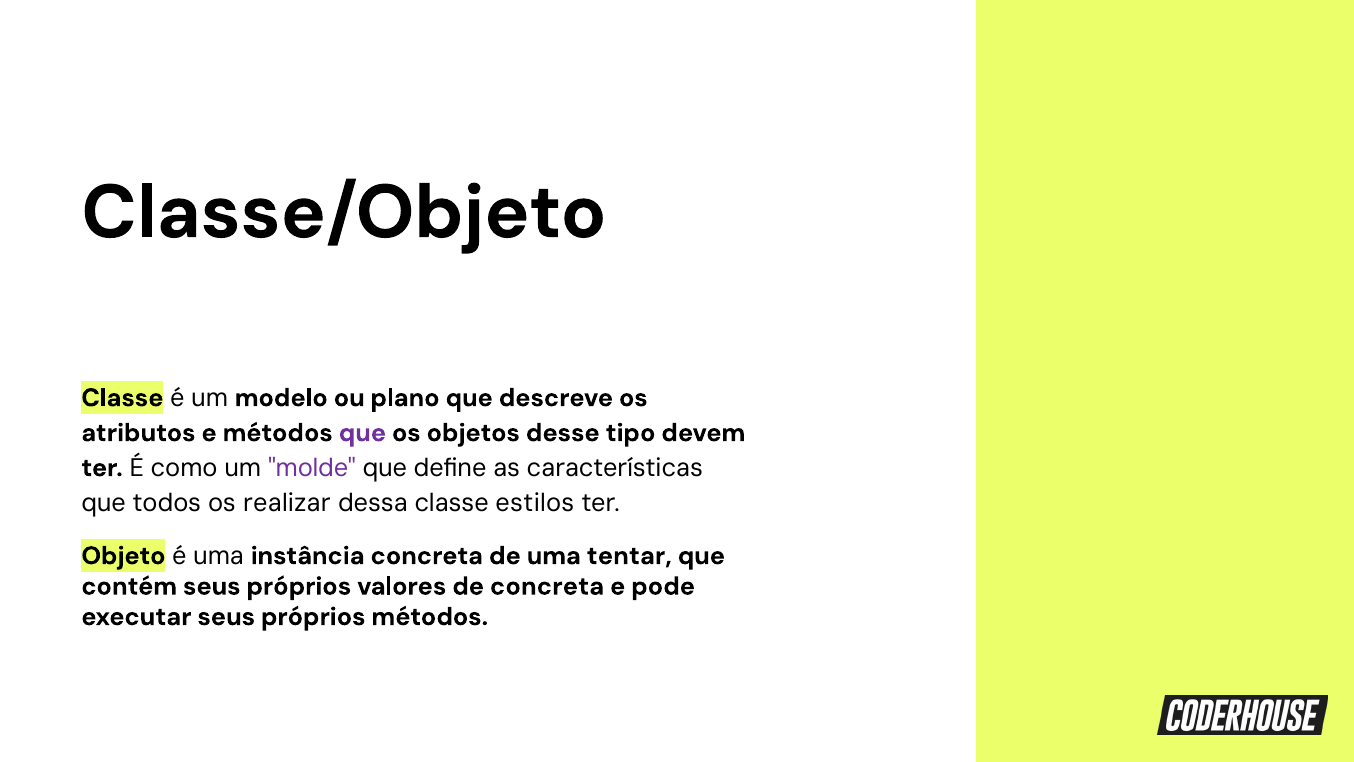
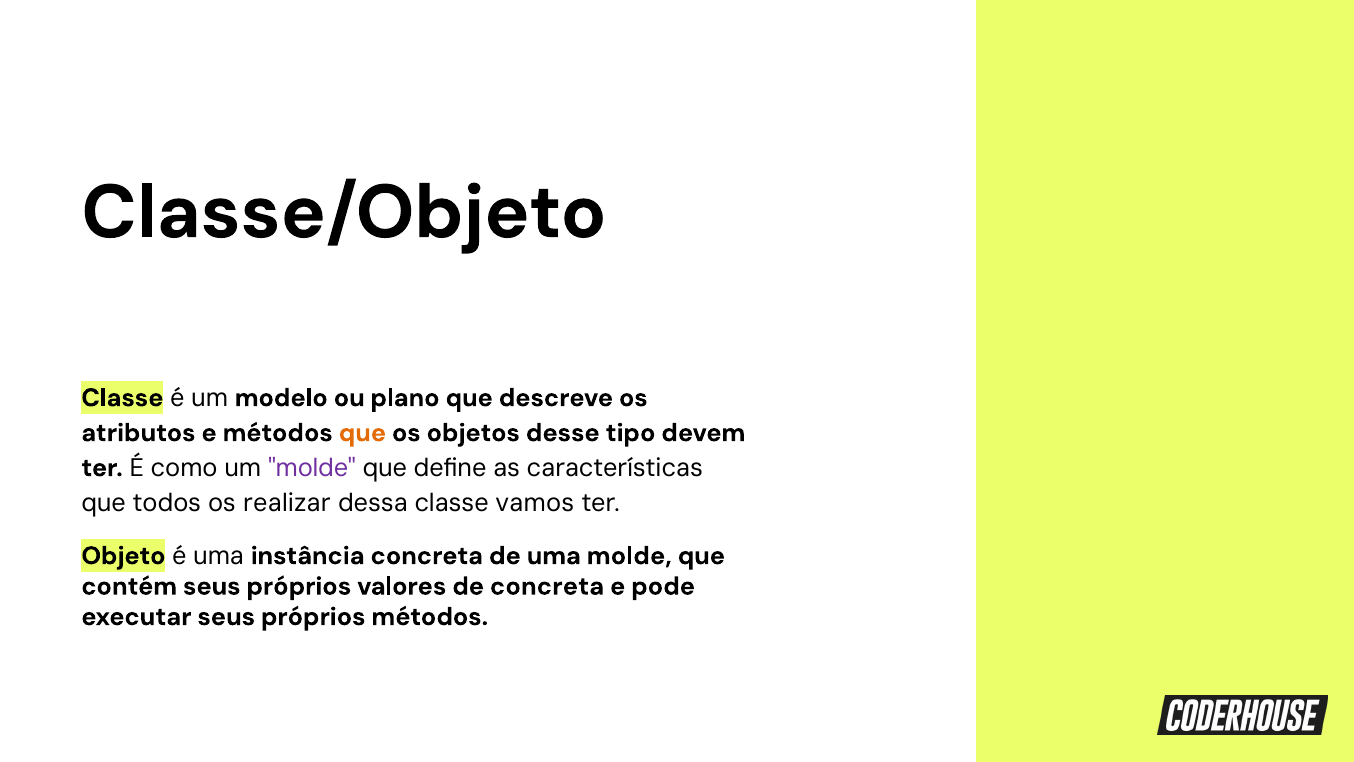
que at (362, 433) colour: purple -> orange
estilos: estilos -> vamos
uma tentar: tentar -> molde
